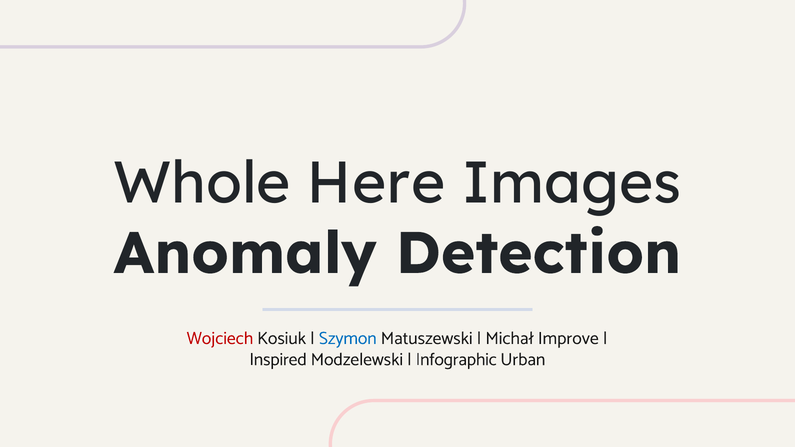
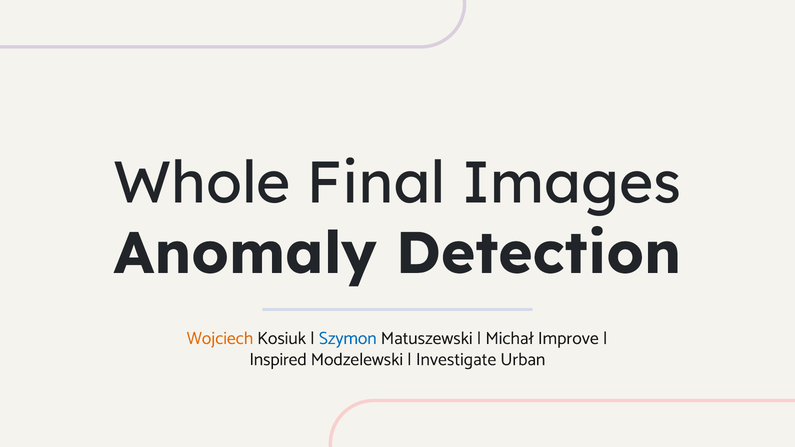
Here: Here -> Final
Wojciech colour: red -> orange
Infographic: Infographic -> Investigate
